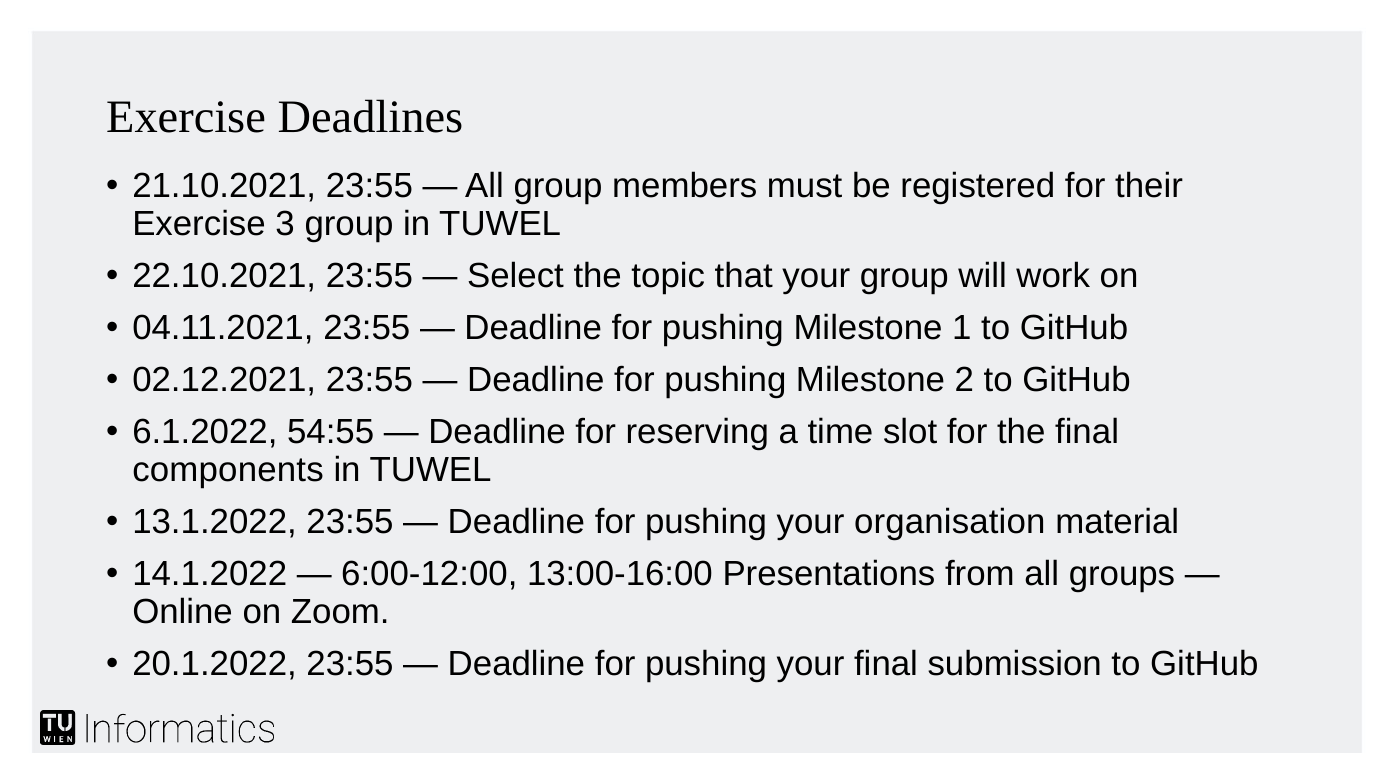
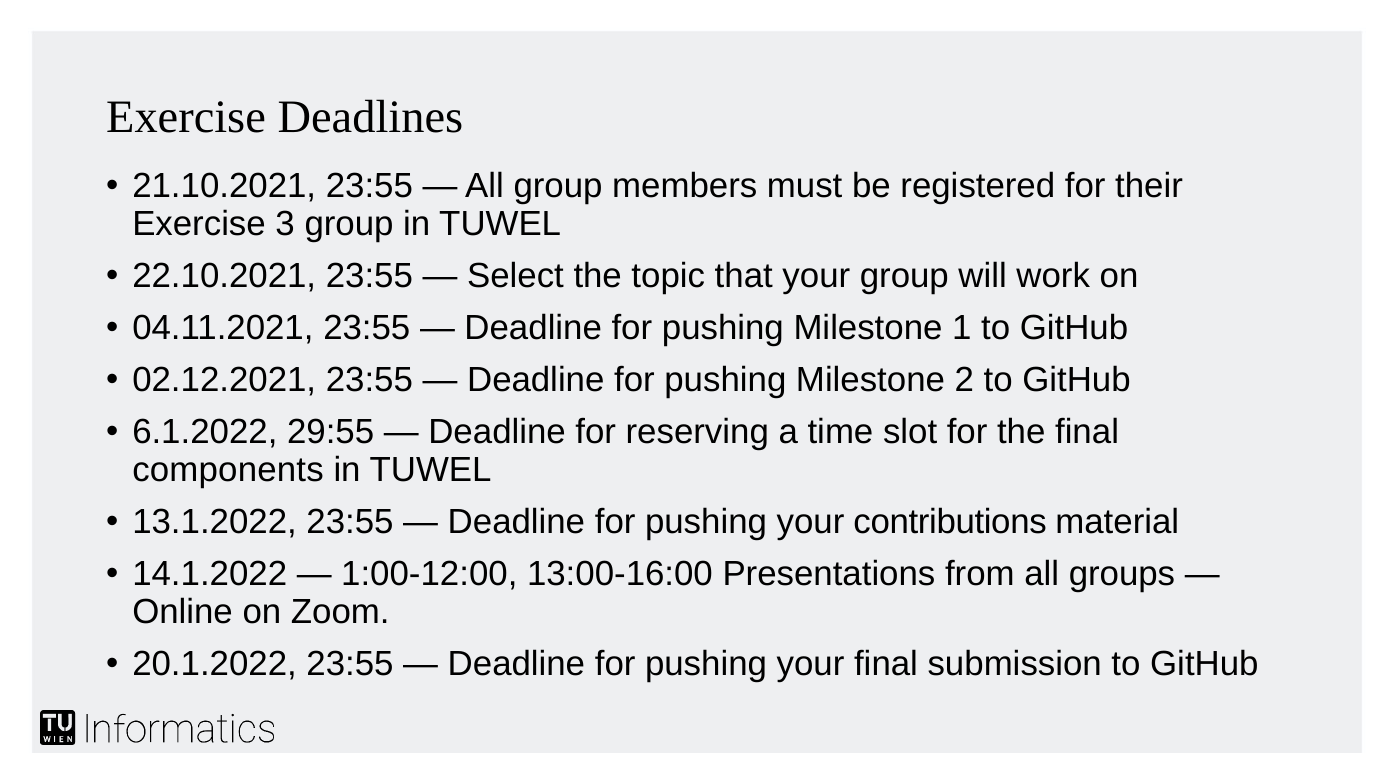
54:55: 54:55 -> 29:55
organisation: organisation -> contributions
6:00-12:00: 6:00-12:00 -> 1:00-12:00
